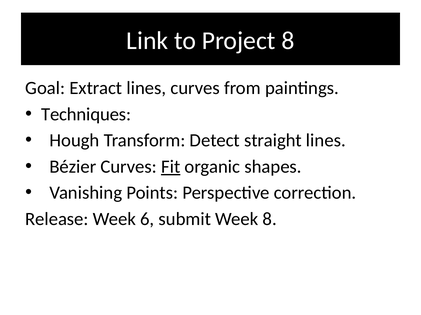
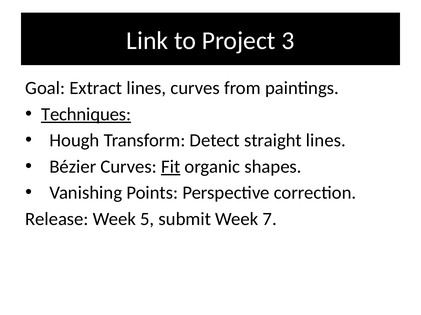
Project 8: 8 -> 3
Techniques underline: none -> present
6: 6 -> 5
Week 8: 8 -> 7
